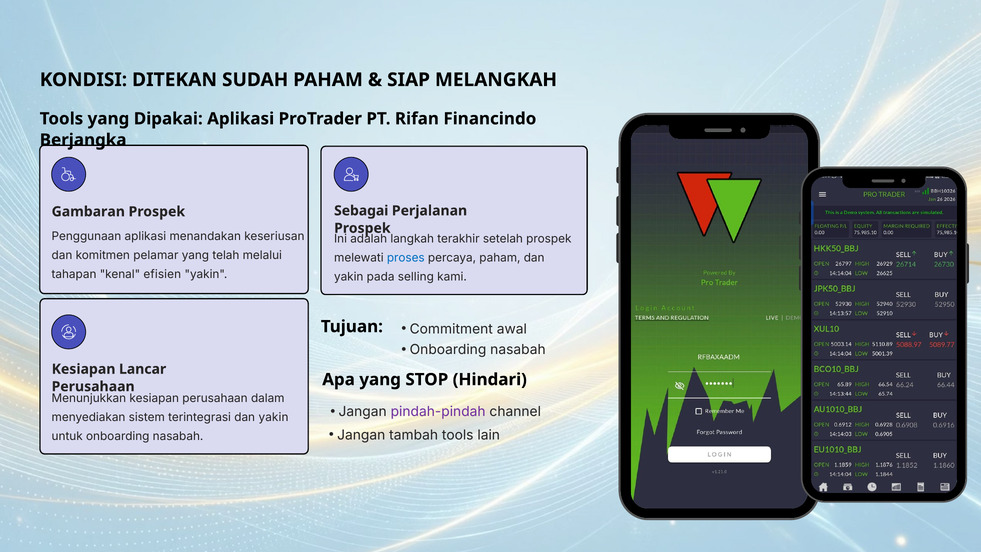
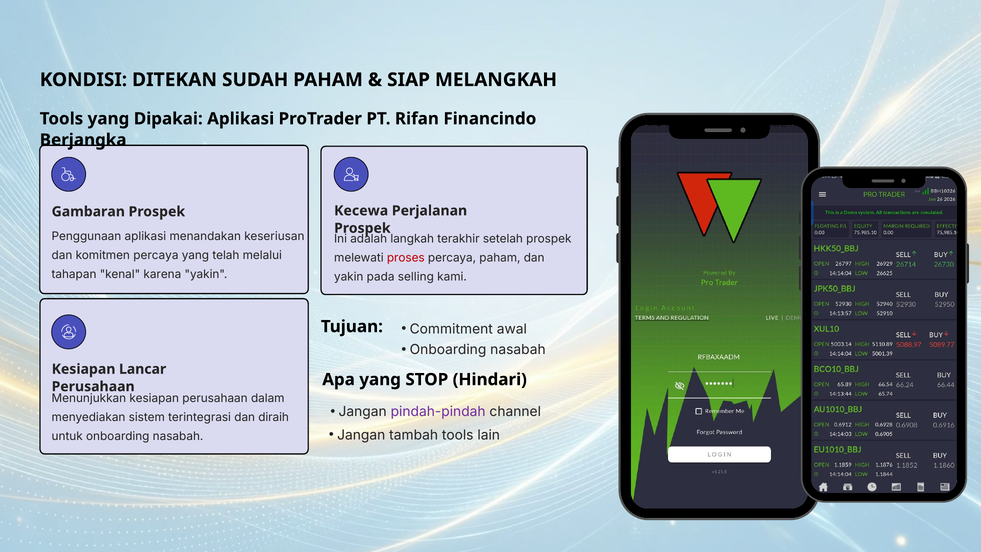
Sebagai: Sebagai -> Kecewa
komitmen pelamar: pelamar -> percaya
proses colour: blue -> red
efisien: efisien -> karena
terintegrasi dan yakin: yakin -> diraih
